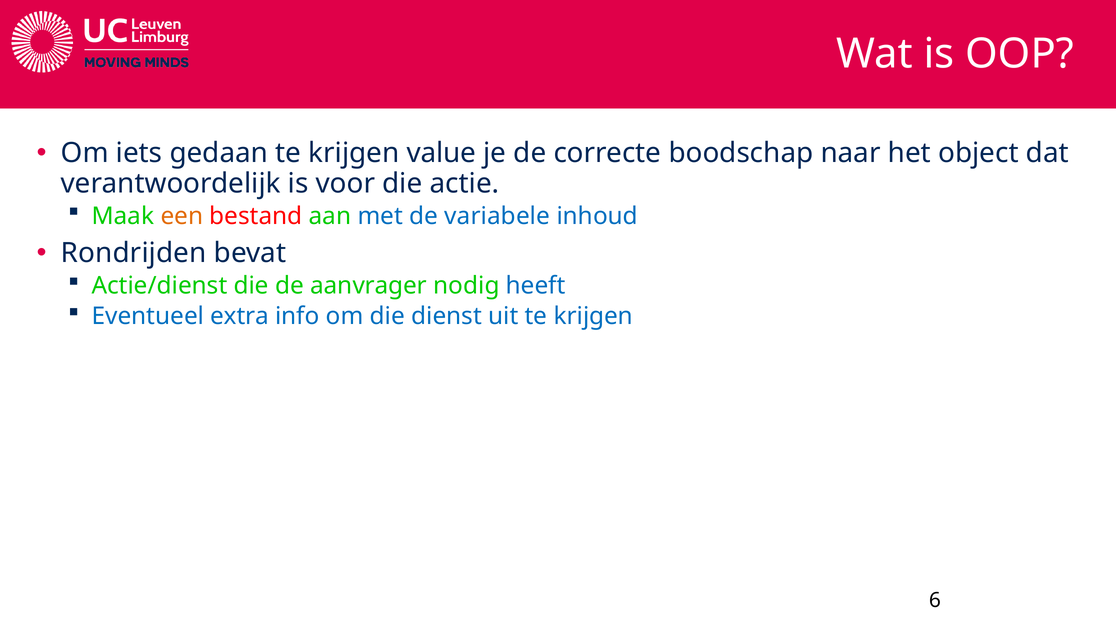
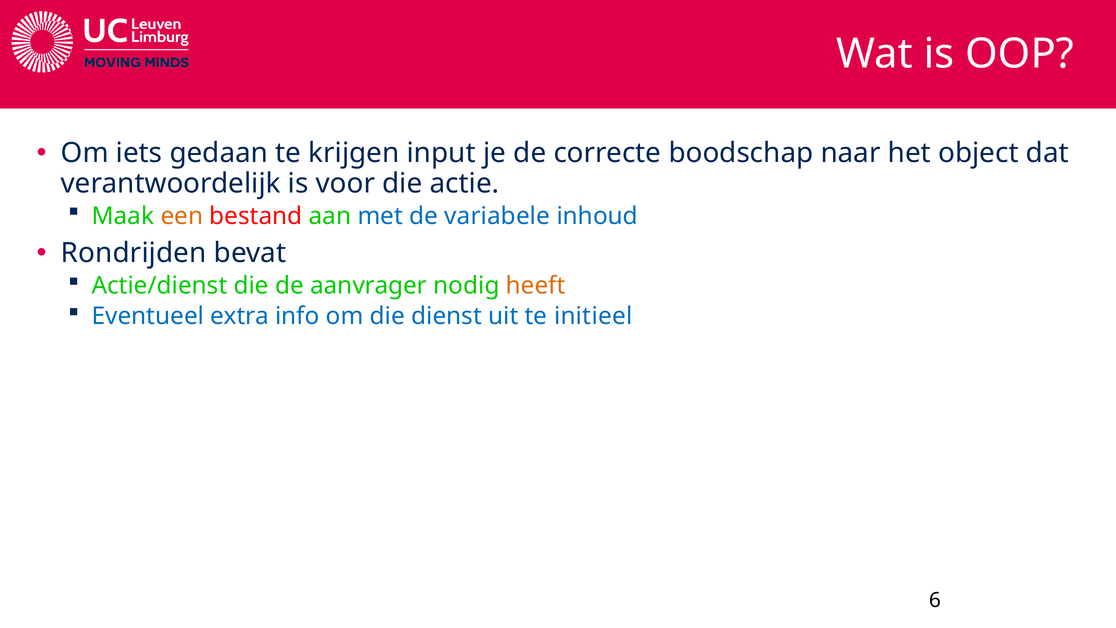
value: value -> input
heeft colour: blue -> orange
uit te krijgen: krijgen -> initieel
